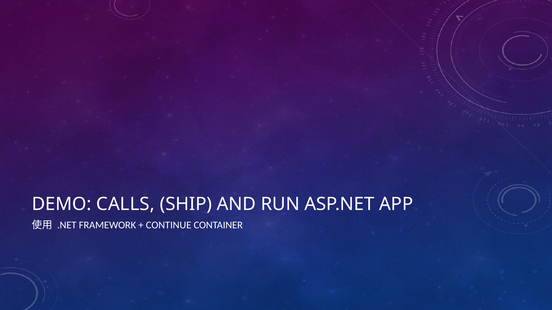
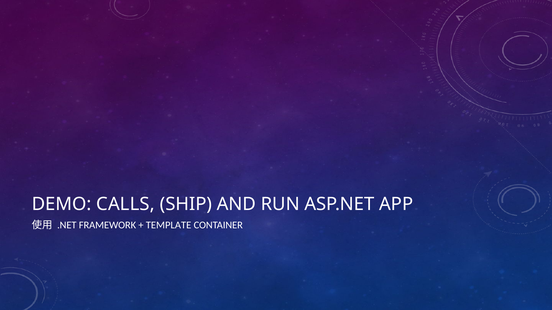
CONTINUE: CONTINUE -> TEMPLATE
